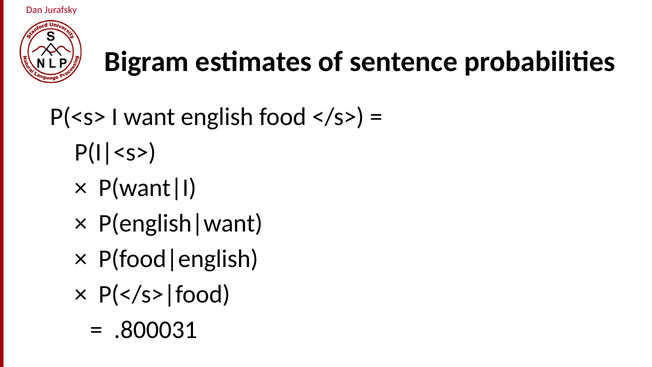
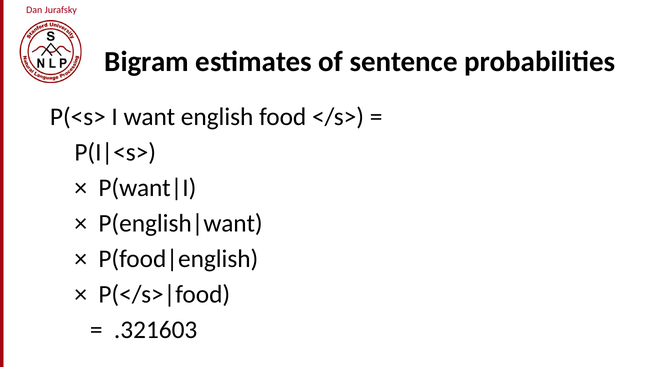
.800031: .800031 -> .321603
